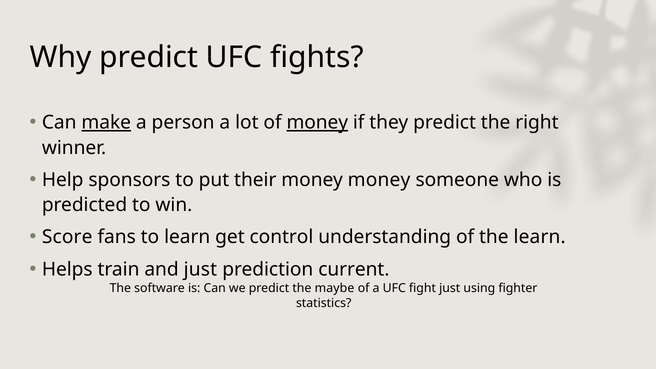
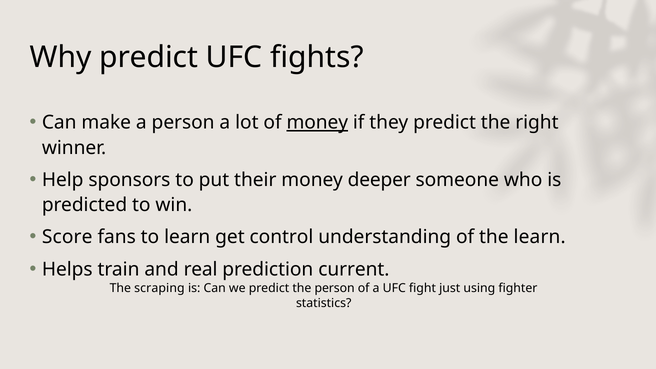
make underline: present -> none
money money: money -> deeper
and just: just -> real
software: software -> scraping
the maybe: maybe -> person
